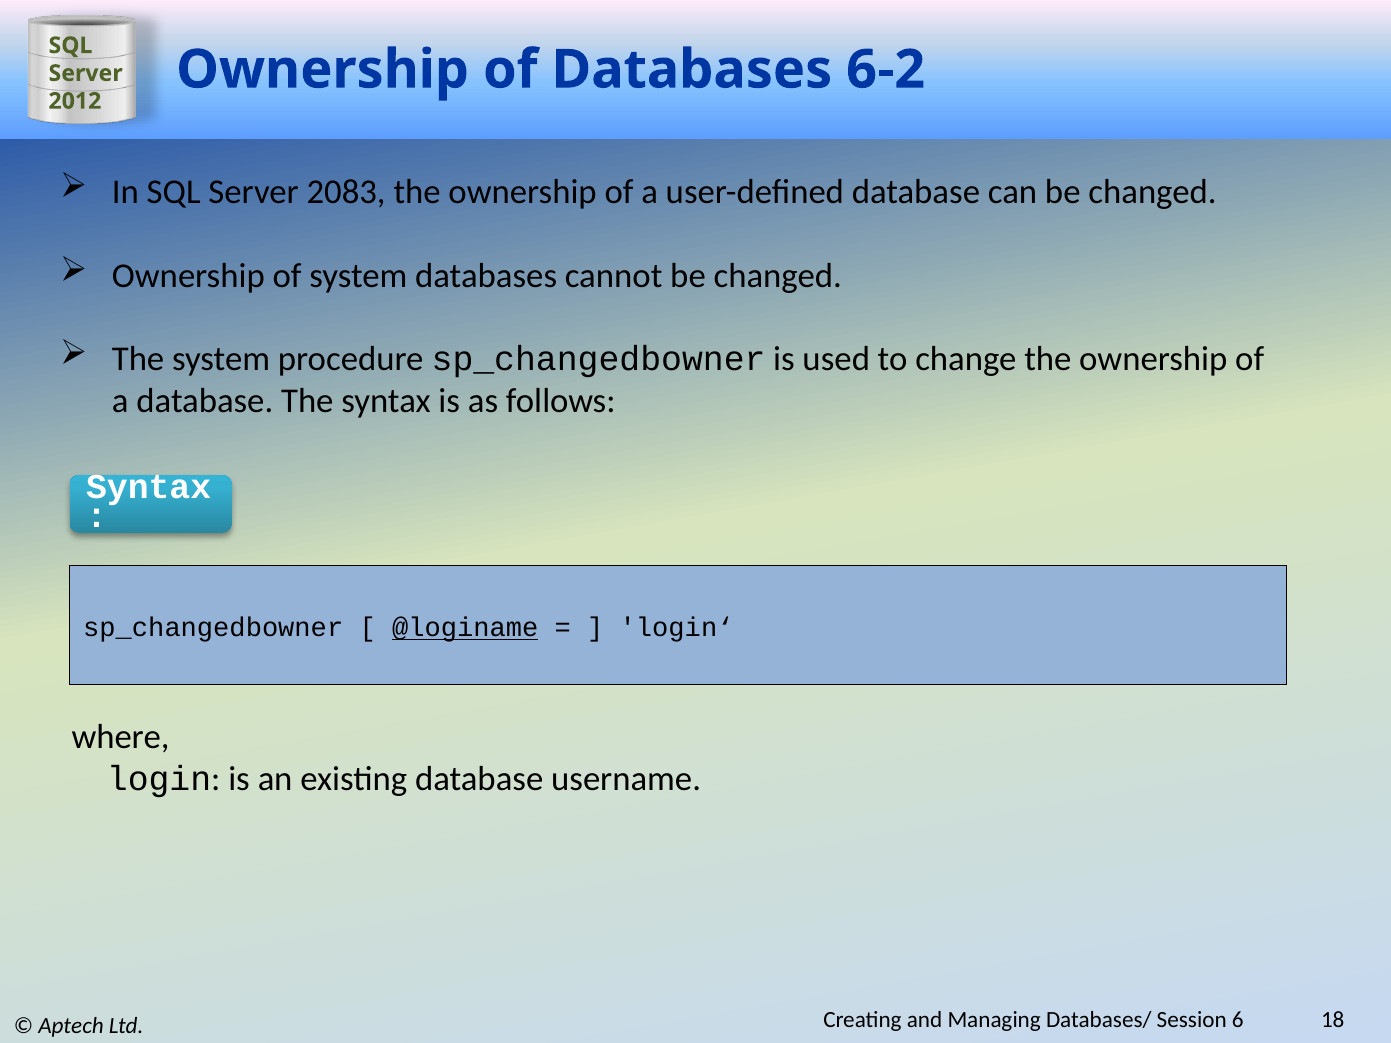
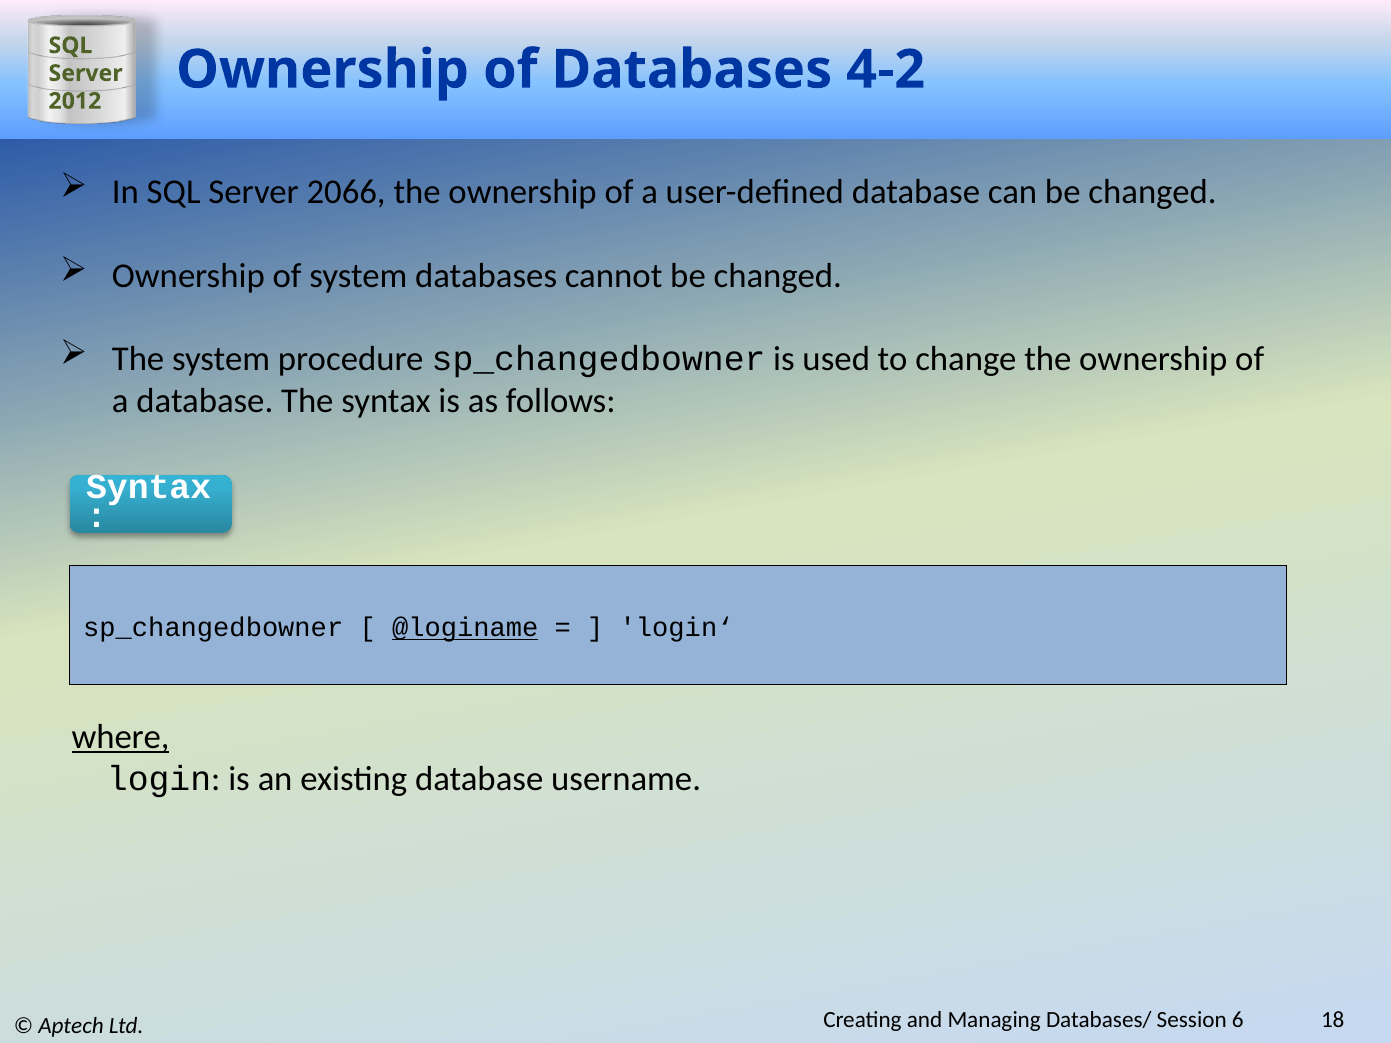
6-2: 6-2 -> 4-2
2083: 2083 -> 2066
where underline: none -> present
